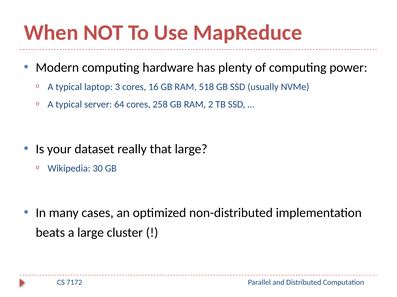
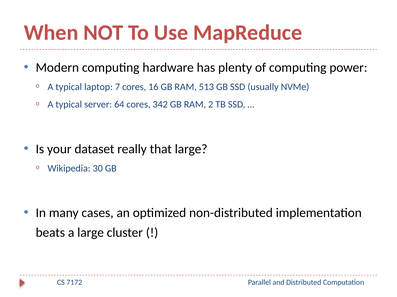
3: 3 -> 7
518: 518 -> 513
258: 258 -> 342
